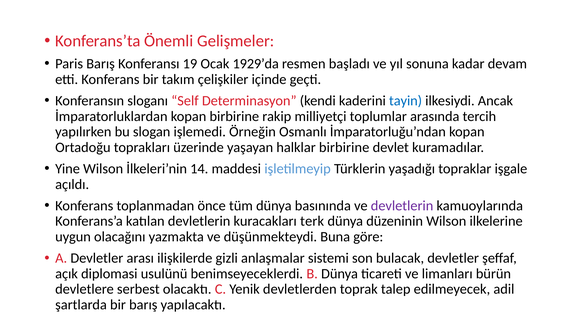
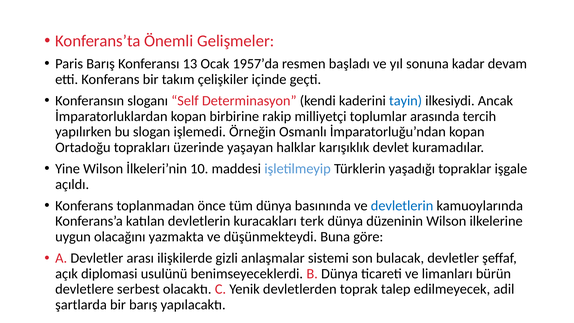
19: 19 -> 13
1929’da: 1929’da -> 1957’da
halklar birbirine: birbirine -> karışıklık
14: 14 -> 10
devletlerin at (402, 206) colour: purple -> blue
